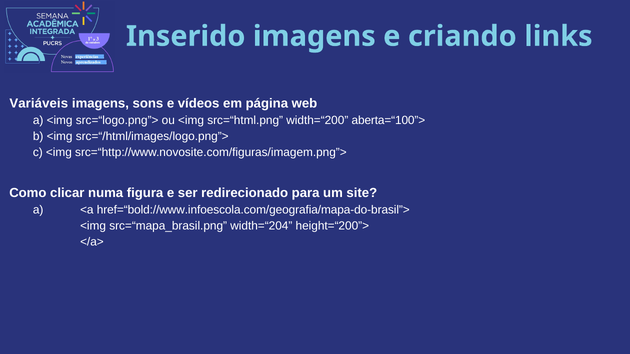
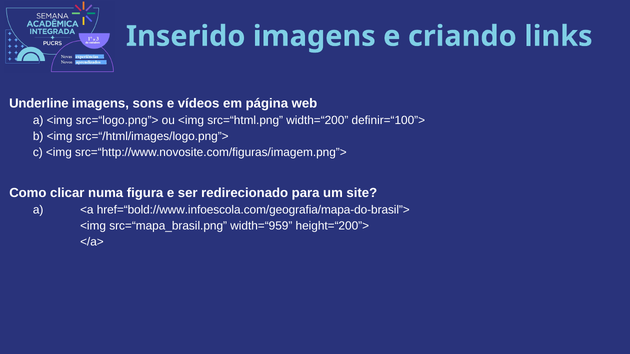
Variáveis: Variáveis -> Underline
aberta=“100”>: aberta=“100”> -> definir=“100”>
width=“204: width=“204 -> width=“959
